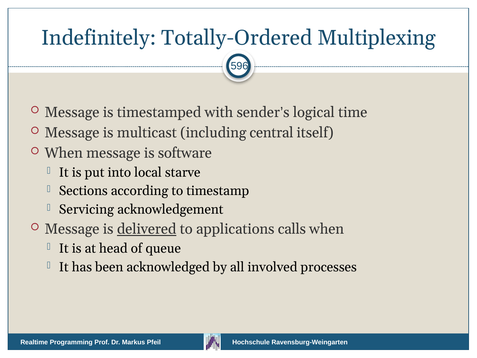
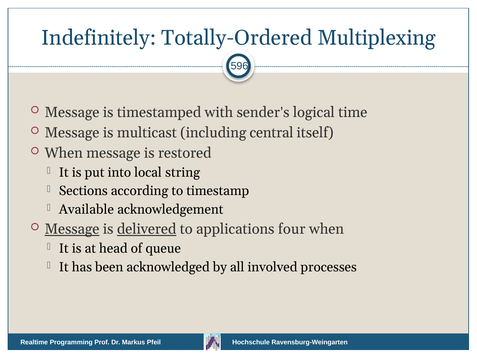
software: software -> restored
starve: starve -> string
Servicing: Servicing -> Available
Message at (72, 229) underline: none -> present
calls: calls -> four
